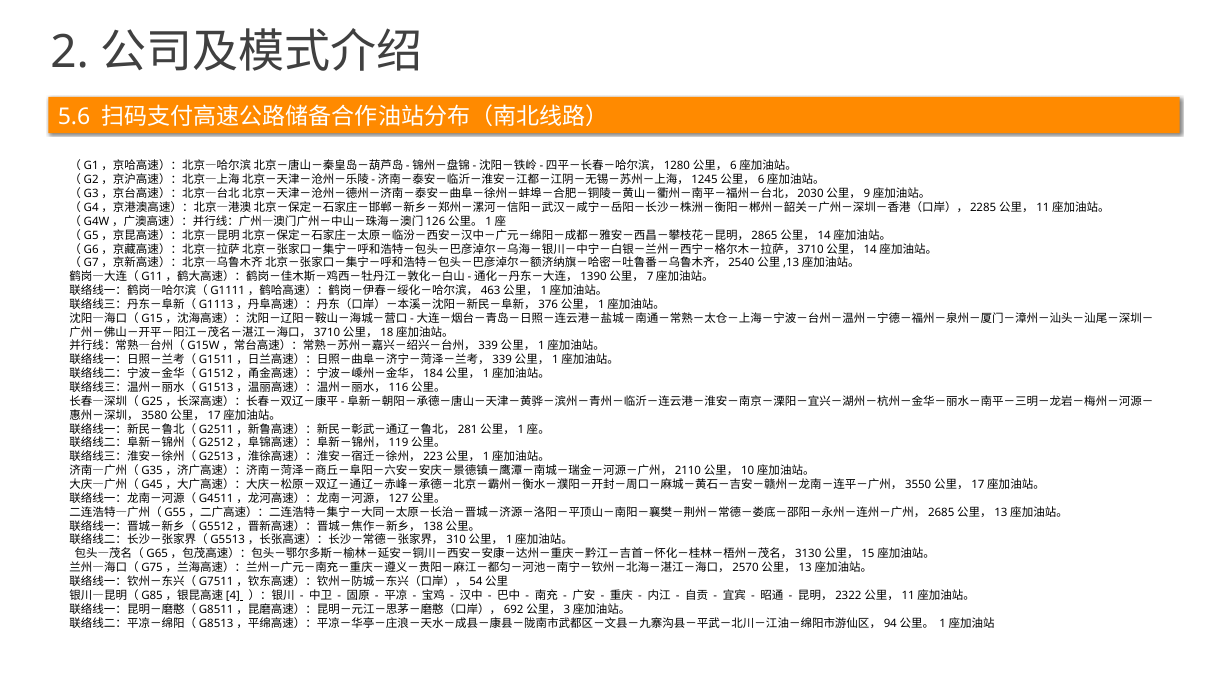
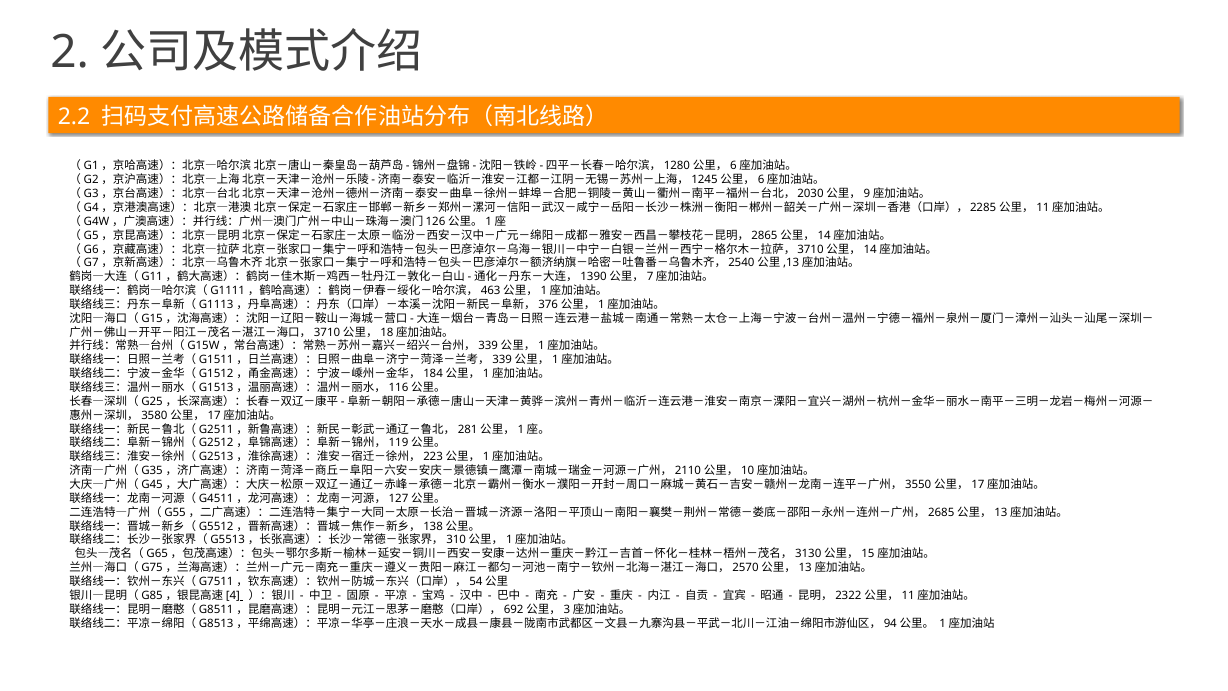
5.6: 5.6 -> 2.2
